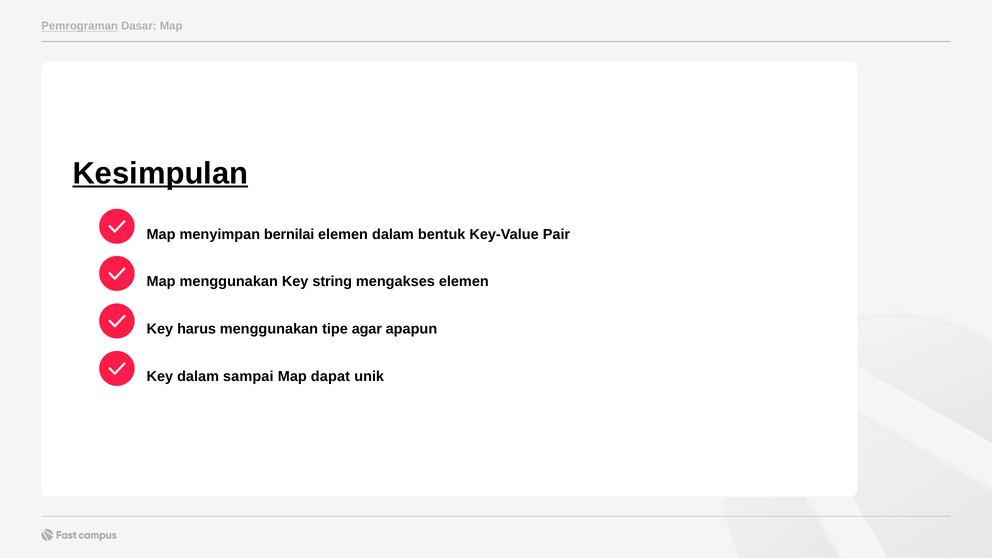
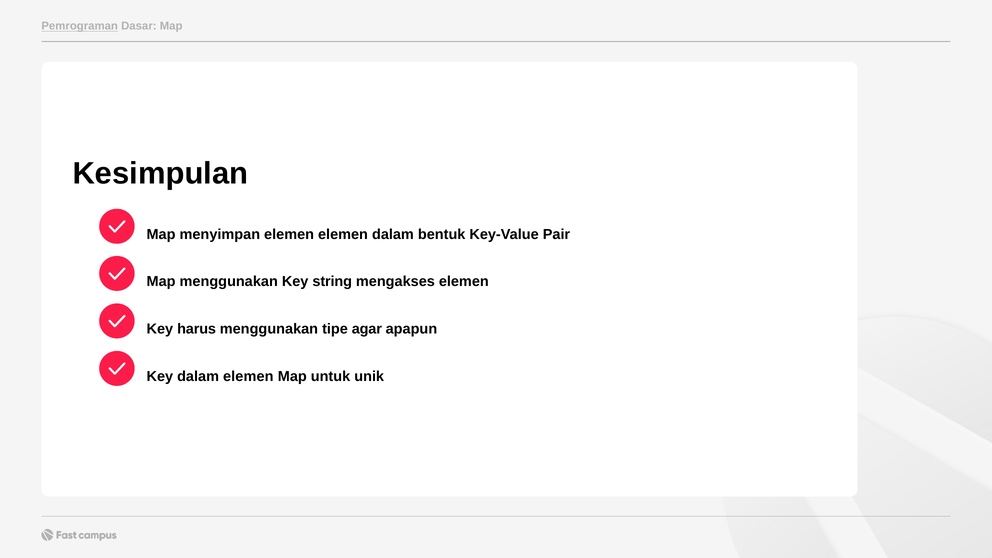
Kesimpulan underline: present -> none
menyimpan bernilai: bernilai -> elemen
dalam sampai: sampai -> elemen
dapat: dapat -> untuk
